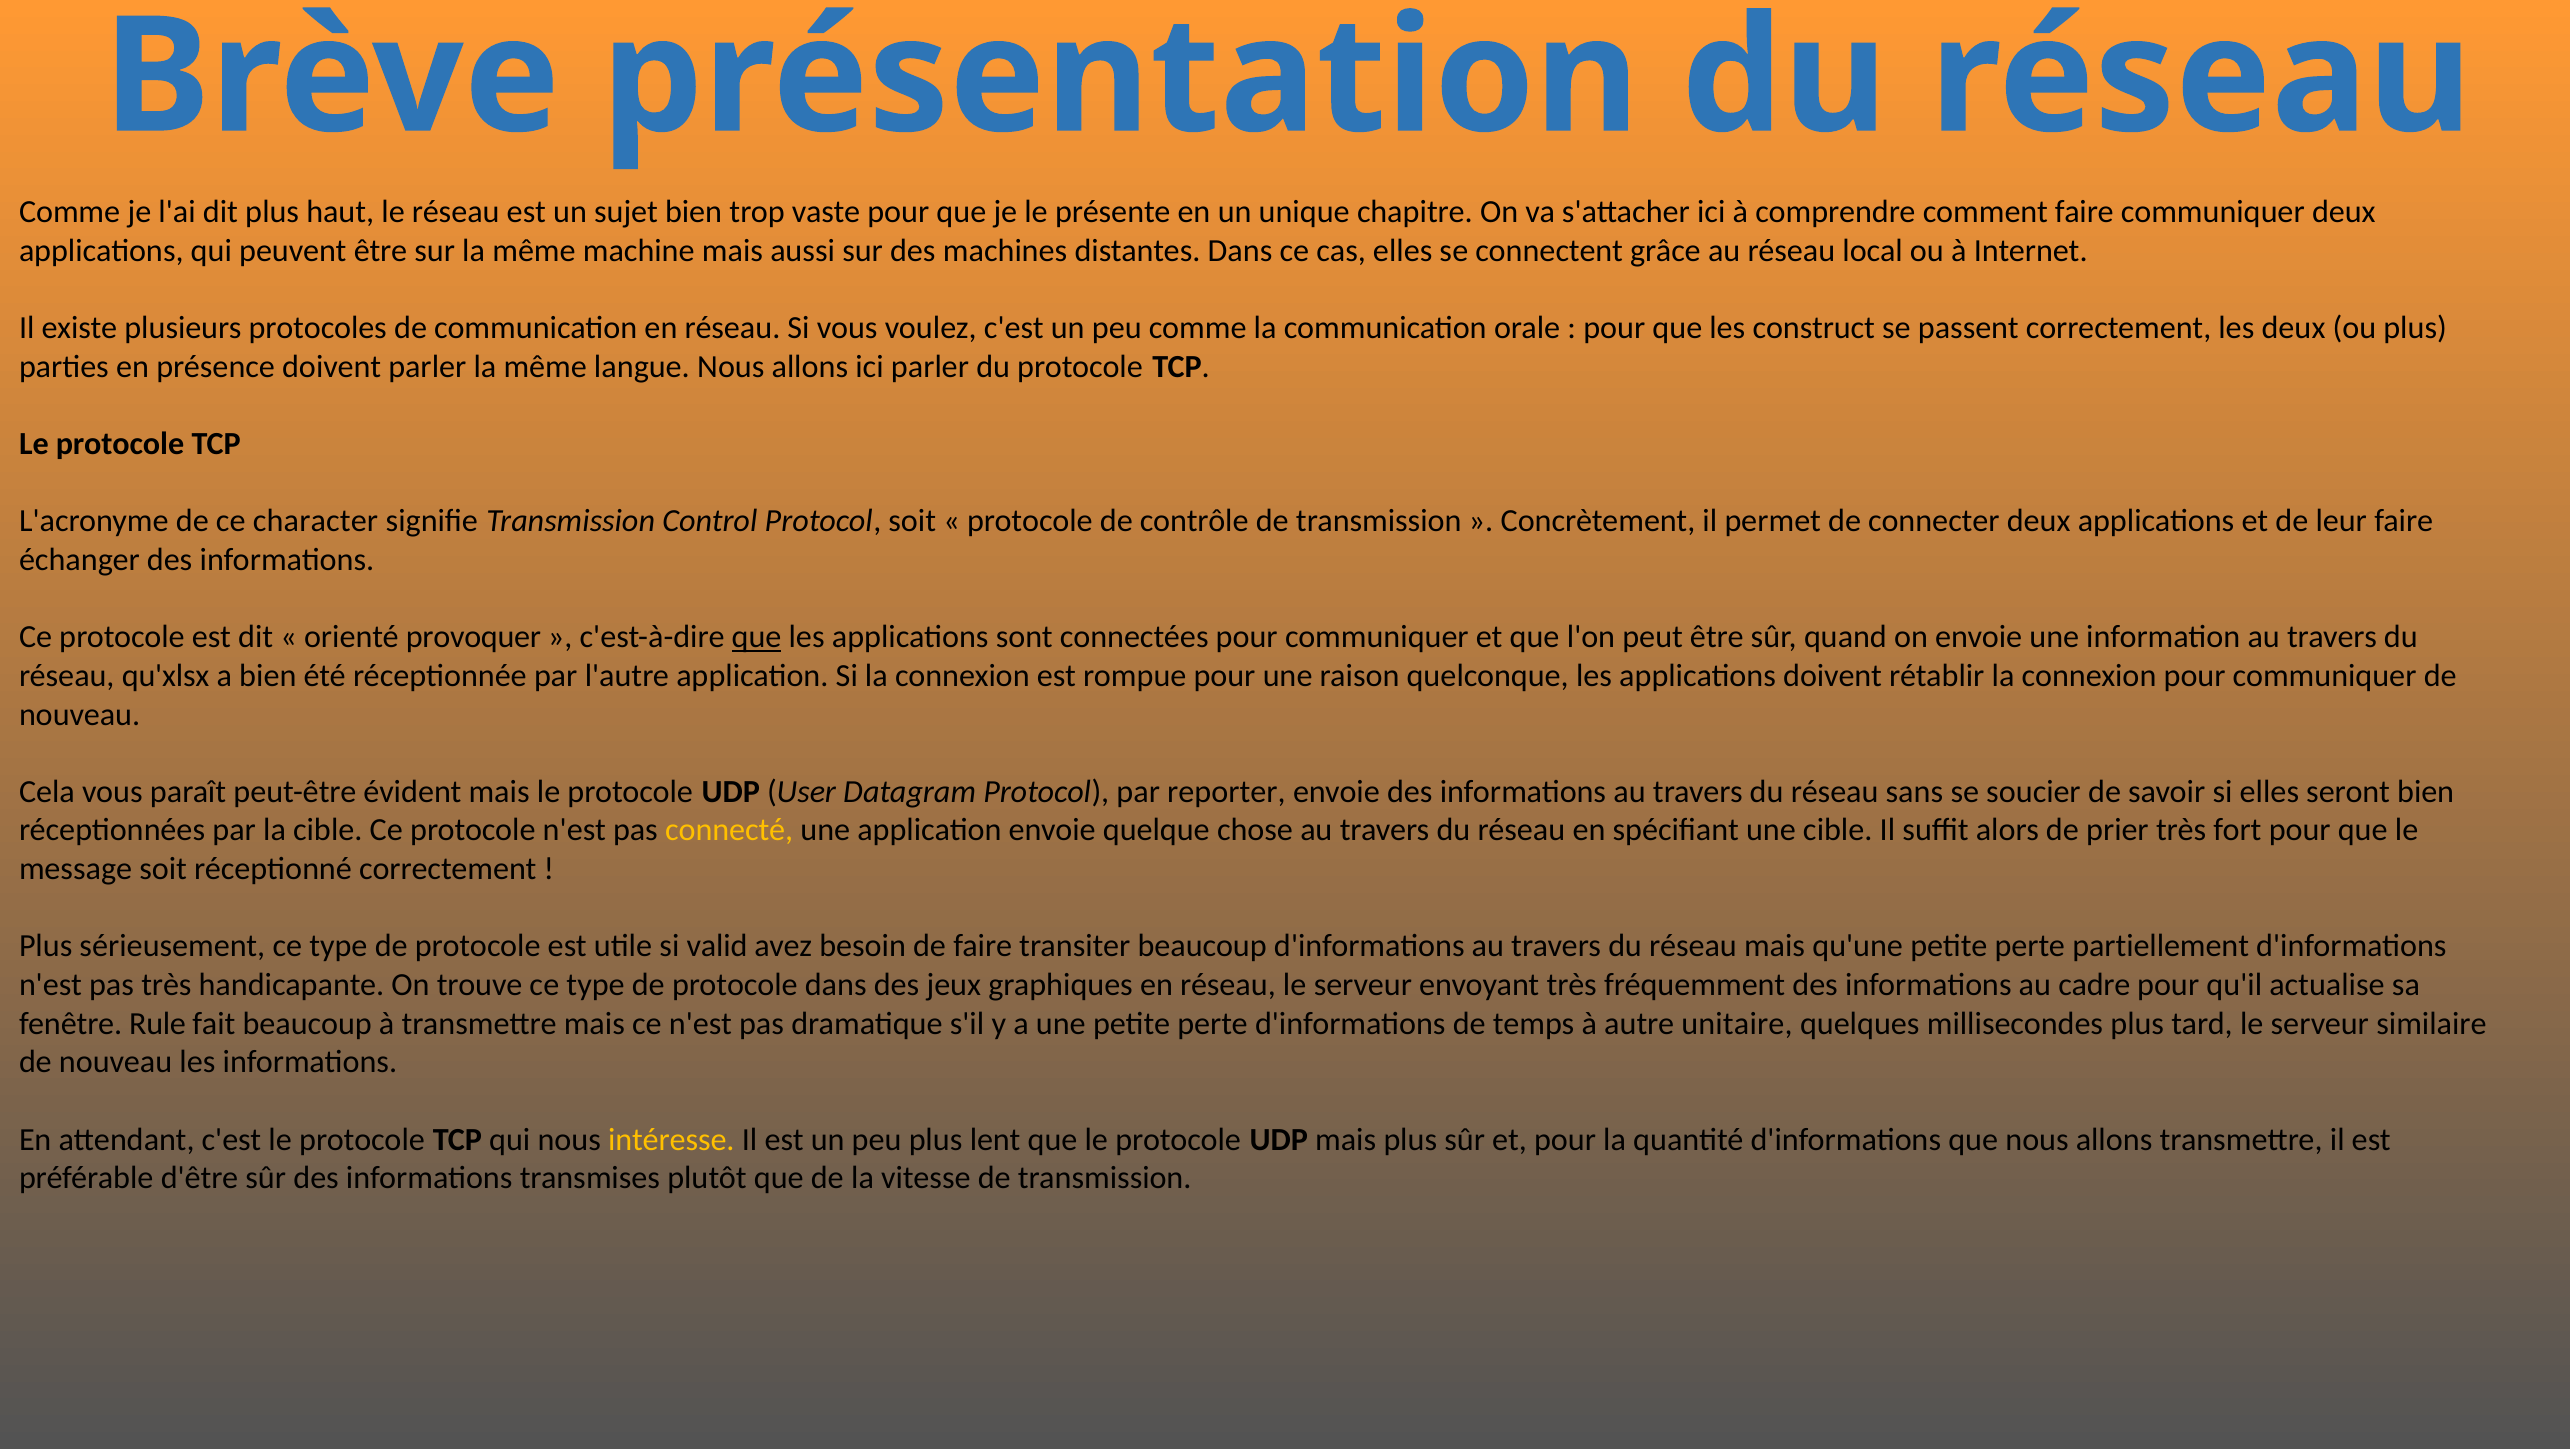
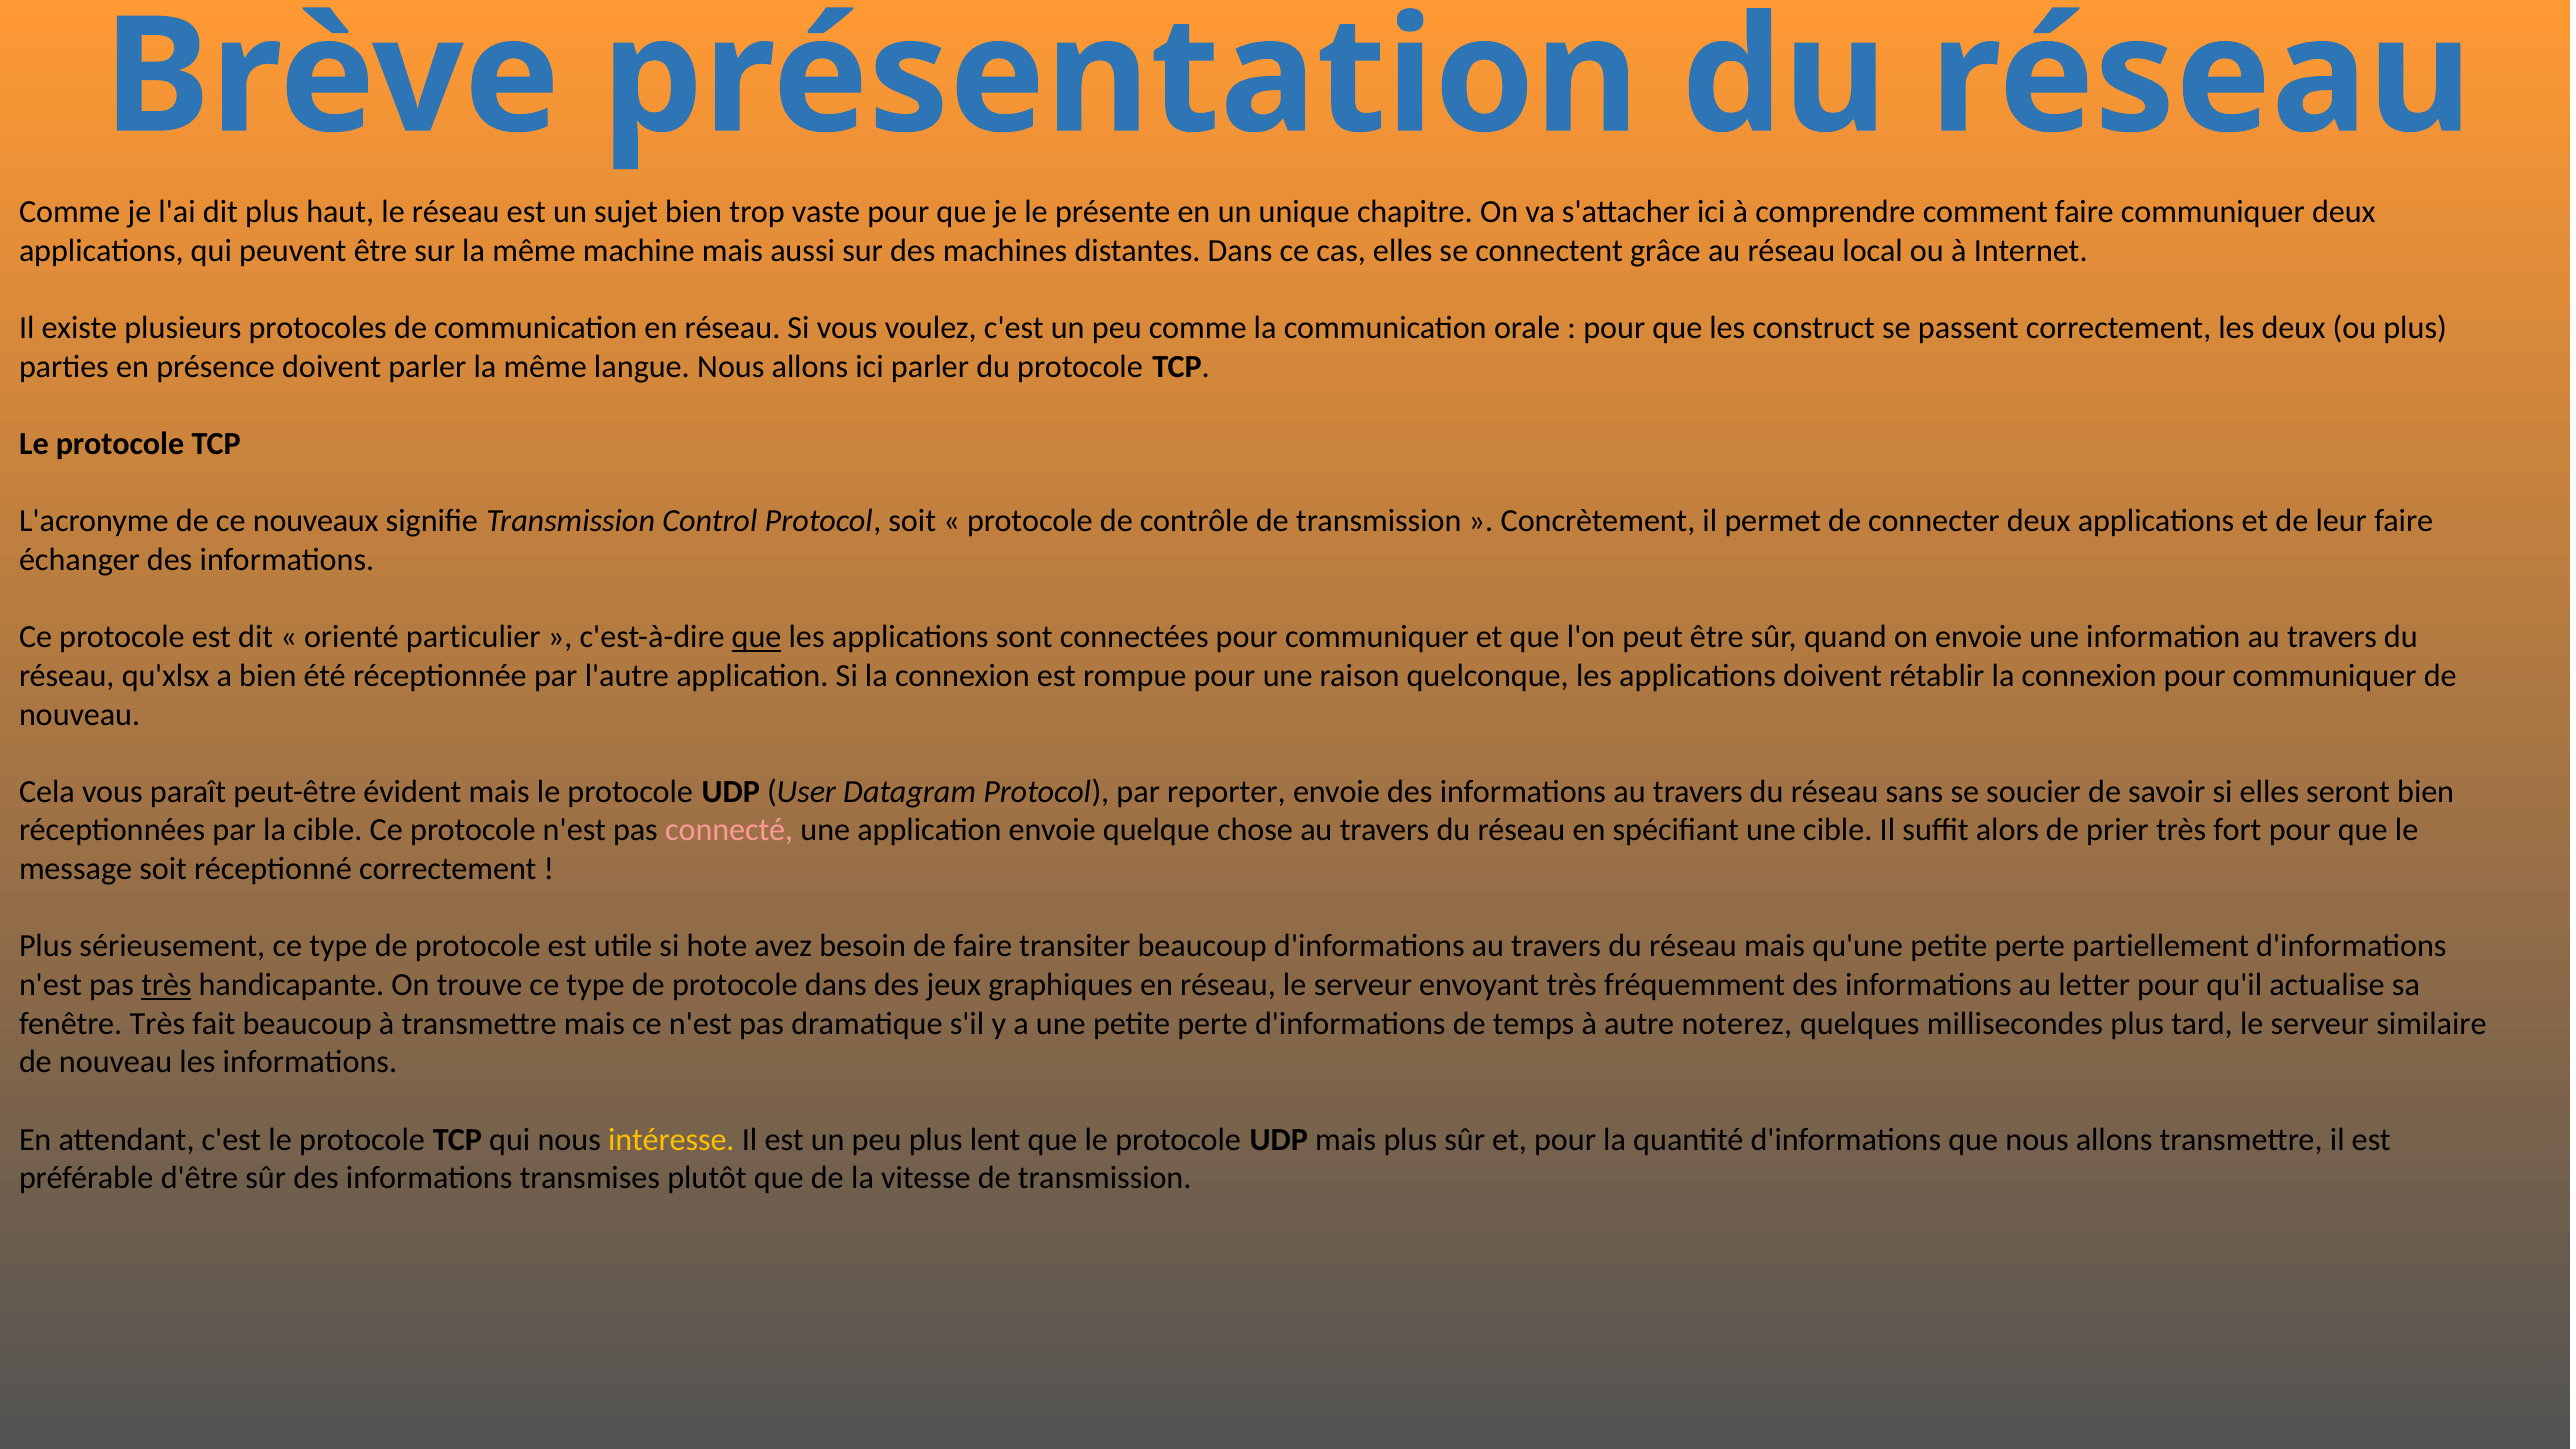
character: character -> nouveaux
provoquer: provoquer -> particulier
connecté colour: yellow -> pink
valid: valid -> hote
très at (166, 985) underline: none -> present
cadre: cadre -> letter
fenêtre Rule: Rule -> Très
unitaire: unitaire -> noterez
